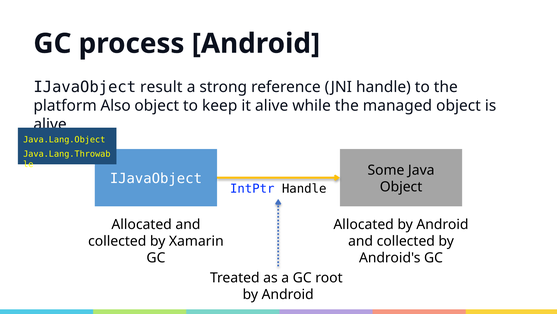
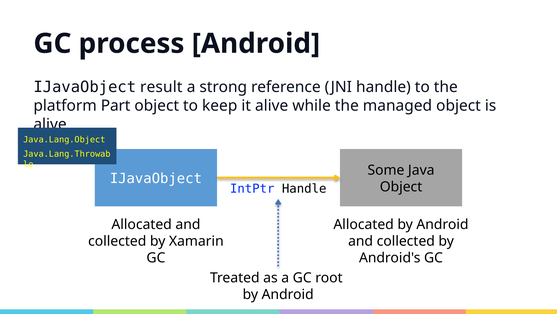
Also: Also -> Part
